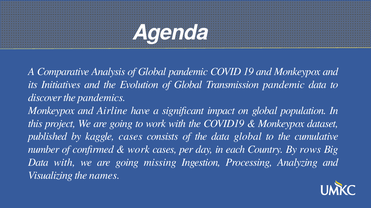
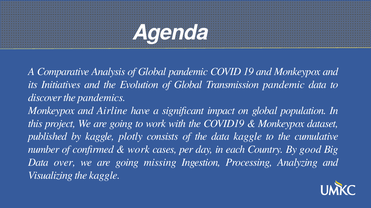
kaggle cases: cases -> plotly
data global: global -> kaggle
rows: rows -> good
Data with: with -> over
the names: names -> kaggle
